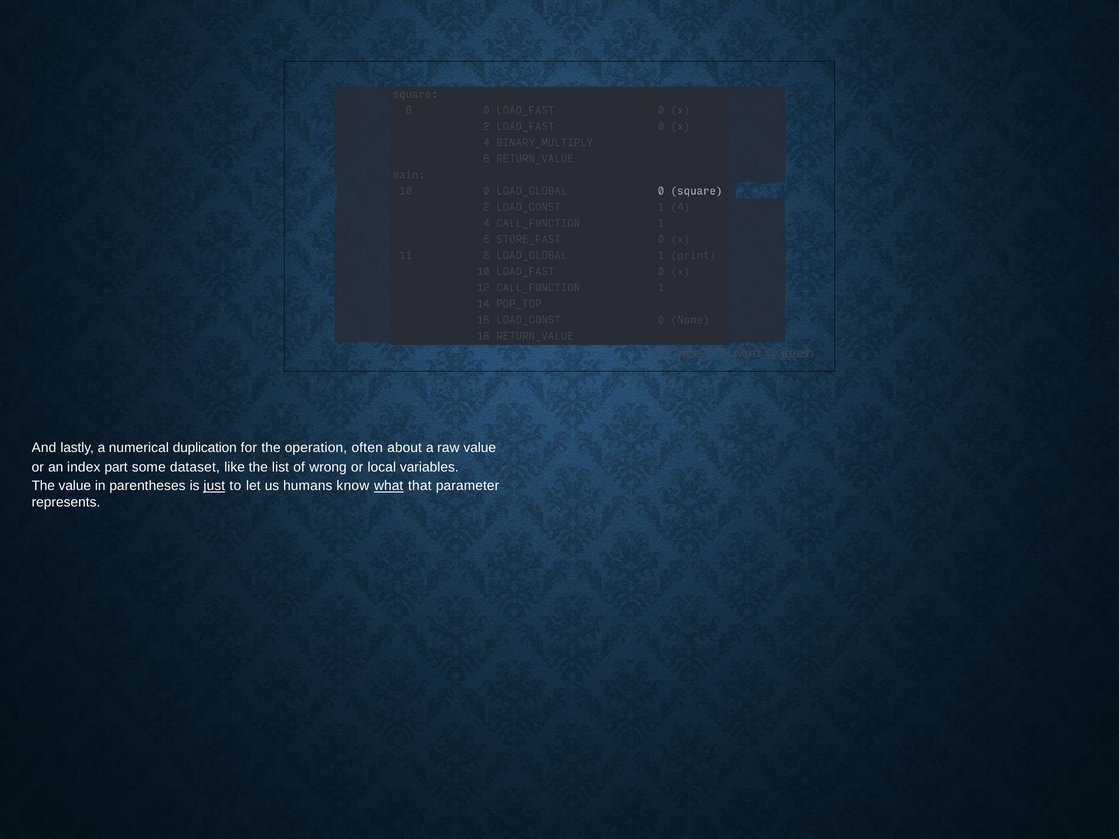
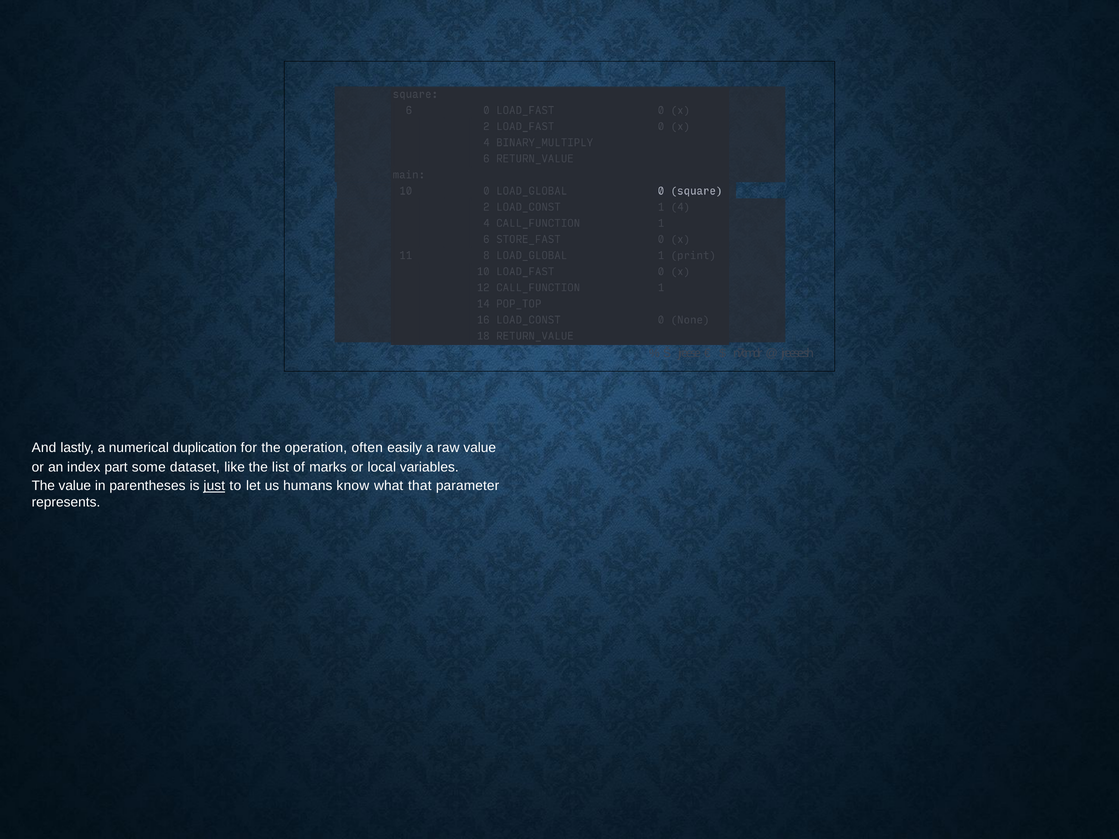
about: about -> easily
wrong: wrong -> marks
what underline: present -> none
